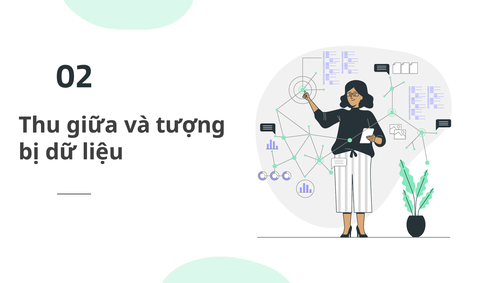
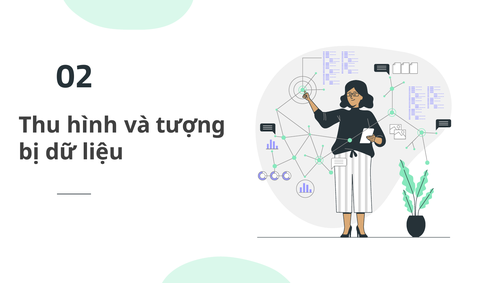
giữa: giữa -> hình
